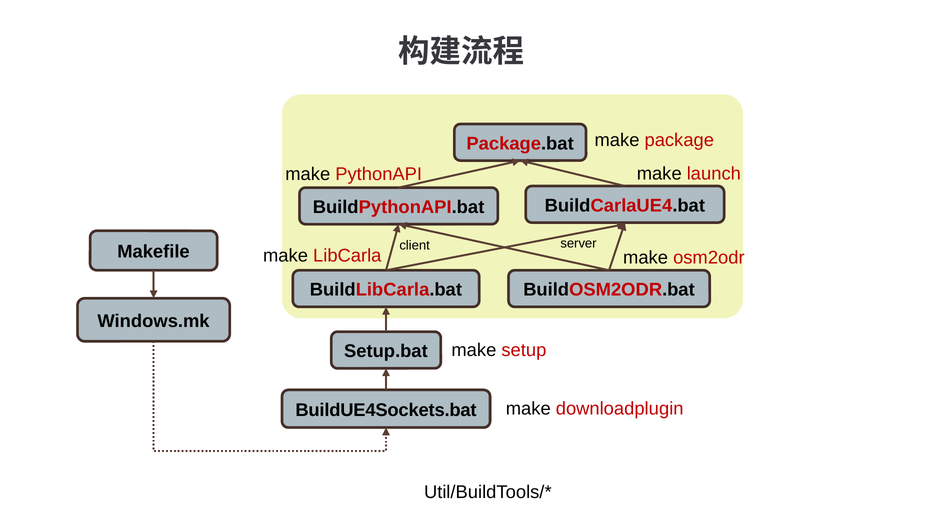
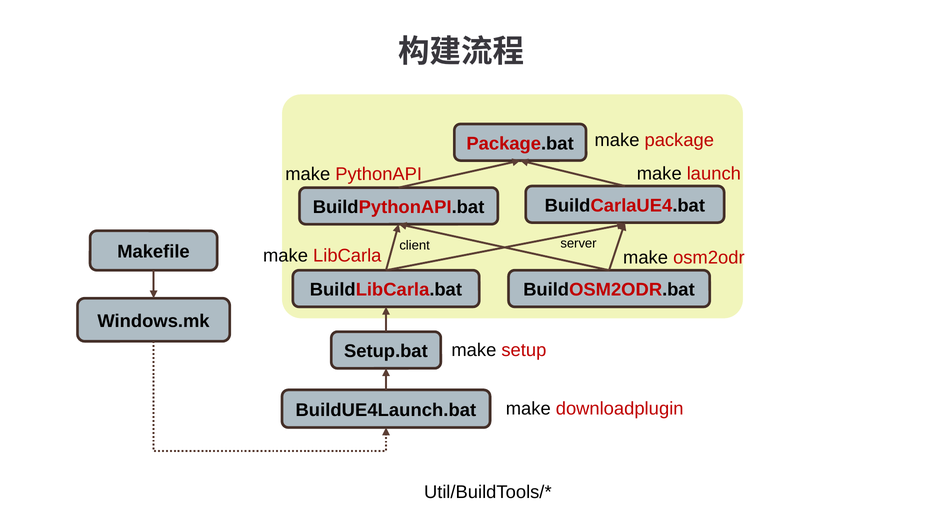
BuildUE4Sockets.bat: BuildUE4Sockets.bat -> BuildUE4Launch.bat
